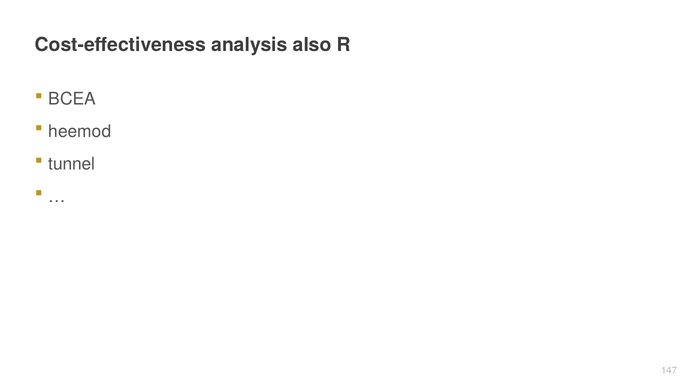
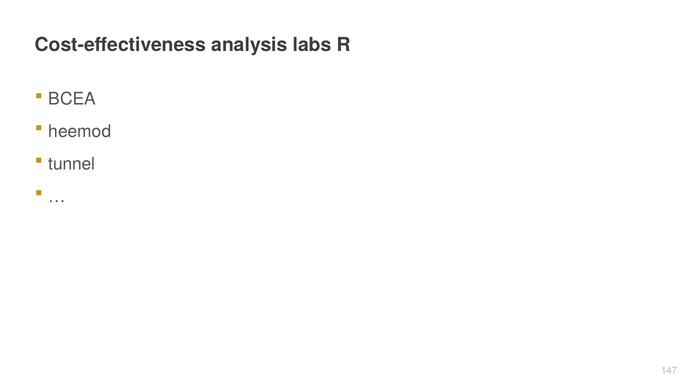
also: also -> labs
